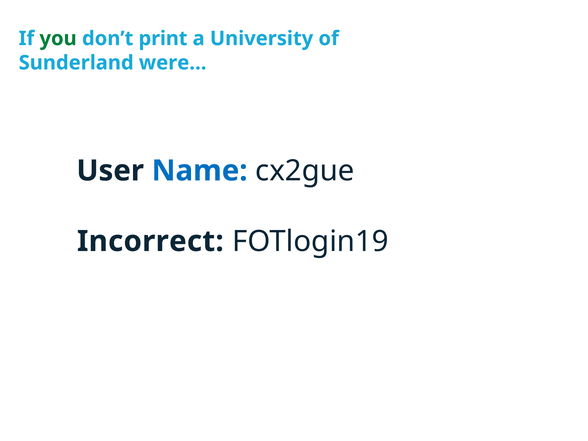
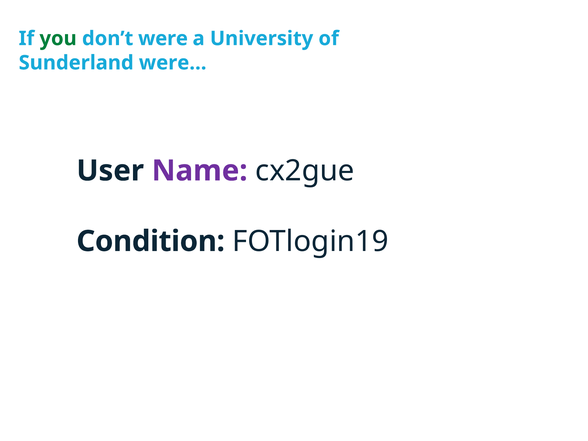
print: print -> were
Name colour: blue -> purple
Incorrect: Incorrect -> Condition
